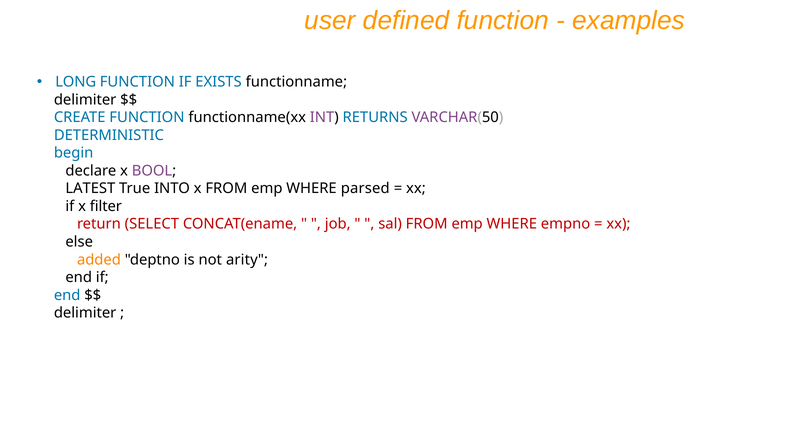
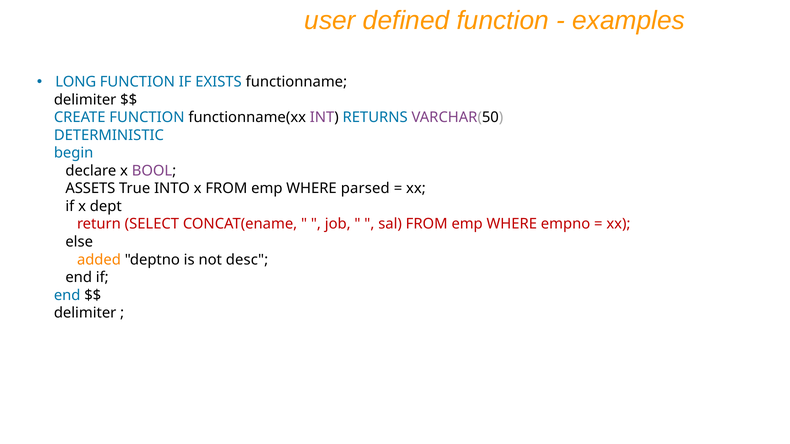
LATEST: LATEST -> ASSETS
filter: filter -> dept
arity: arity -> desc
